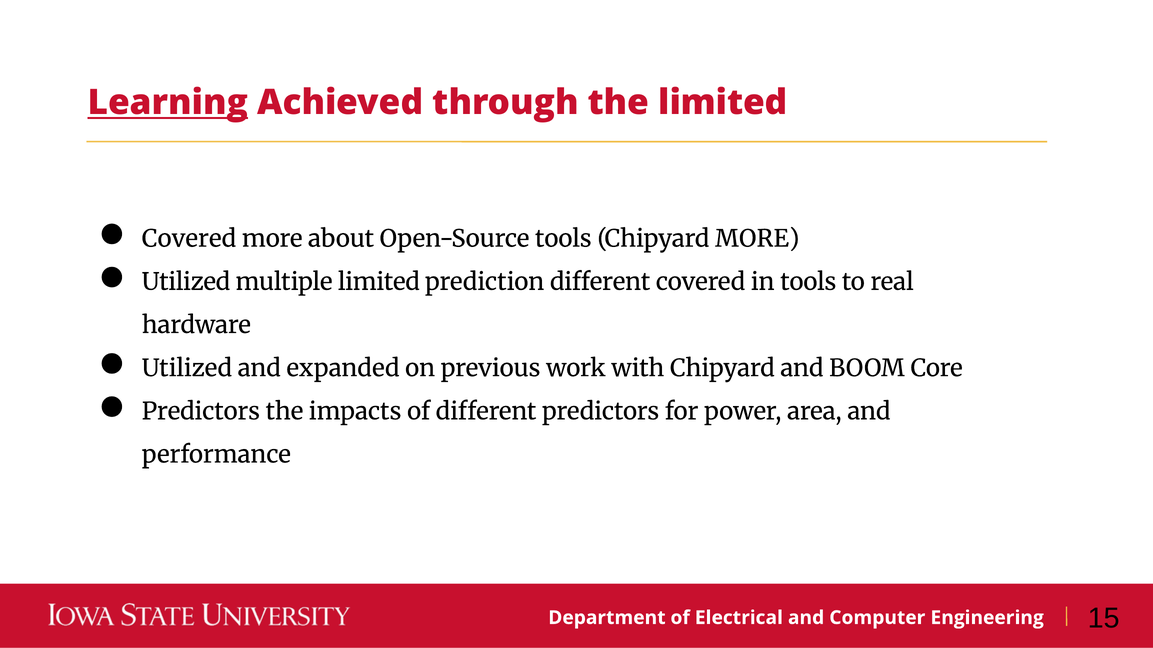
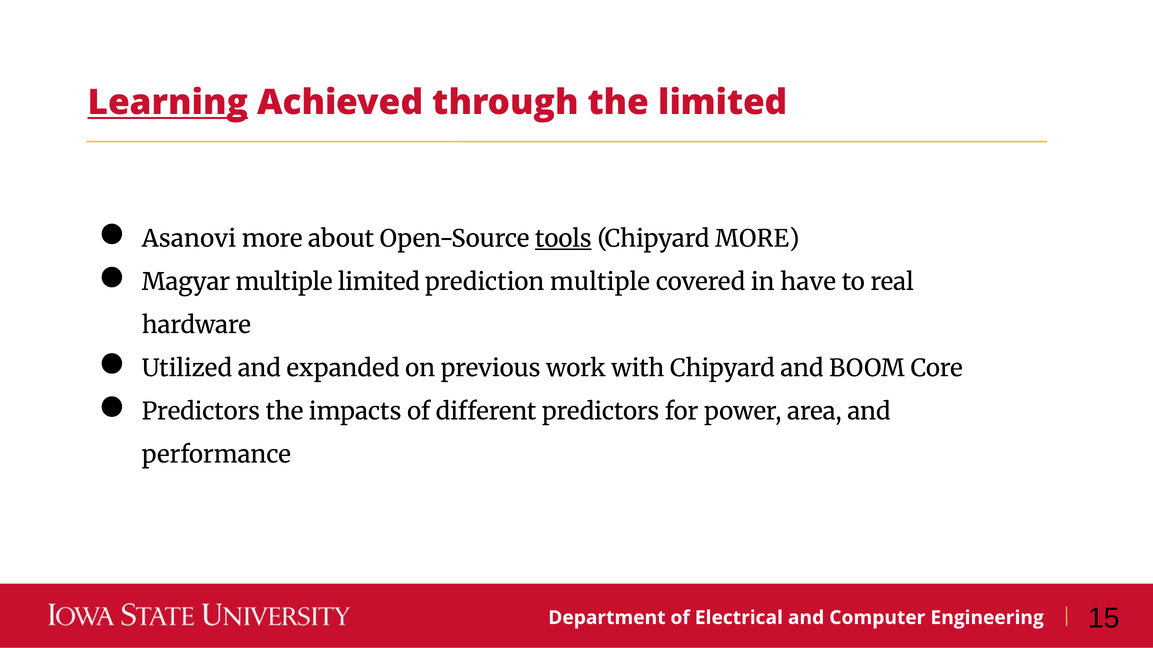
Covered at (189, 239): Covered -> Asanovi
tools at (563, 239) underline: none -> present
Utilized at (186, 282): Utilized -> Magyar
prediction different: different -> multiple
in tools: tools -> have
